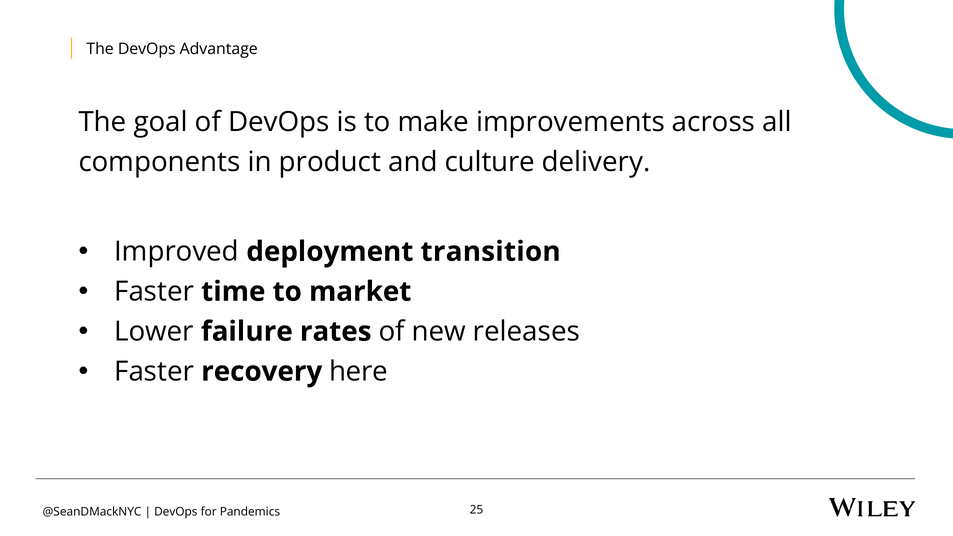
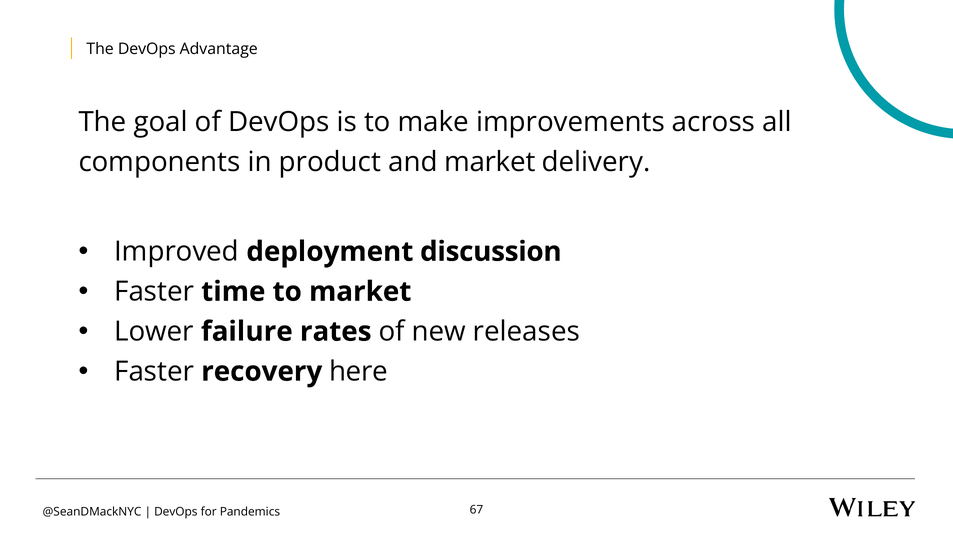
and culture: culture -> market
transition: transition -> discussion
25: 25 -> 67
